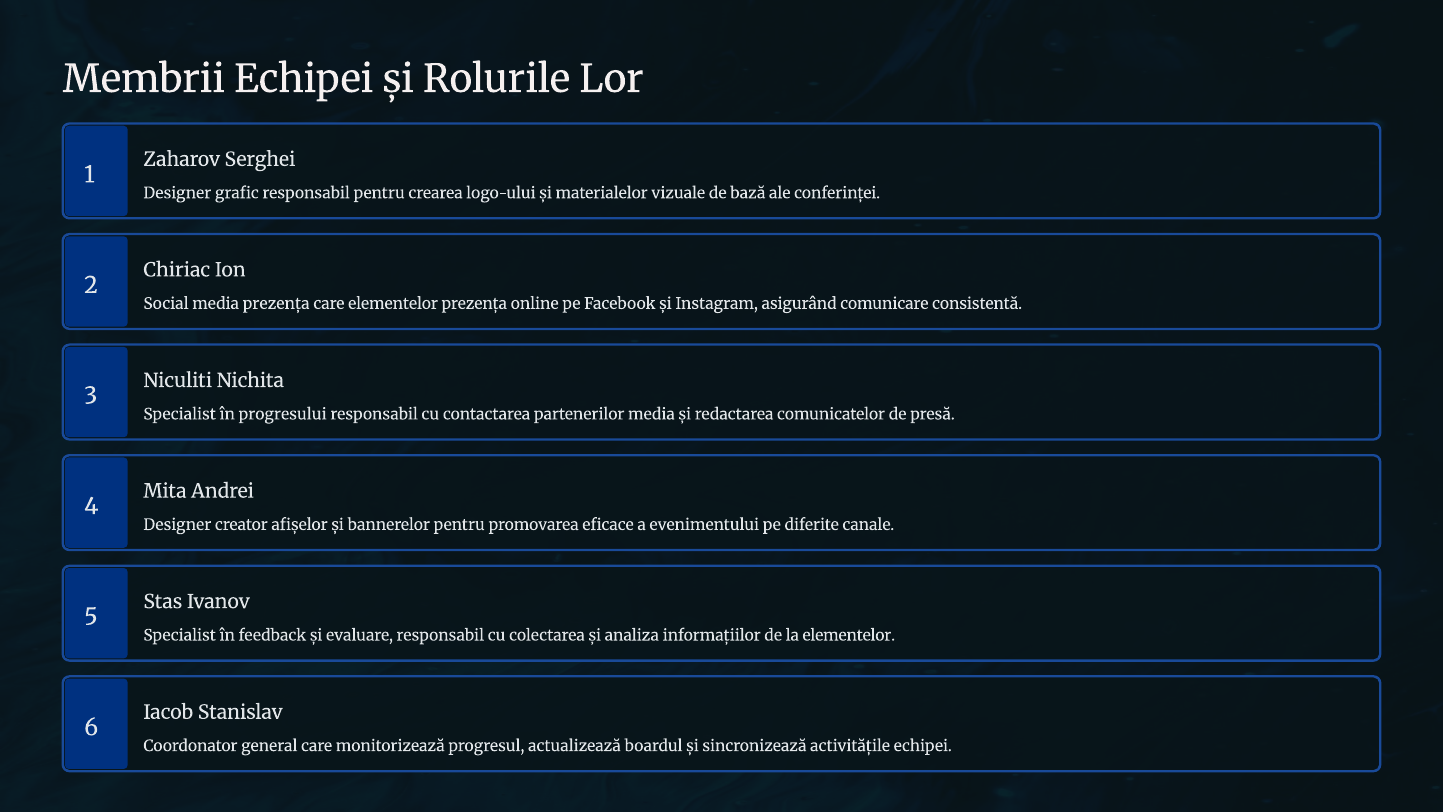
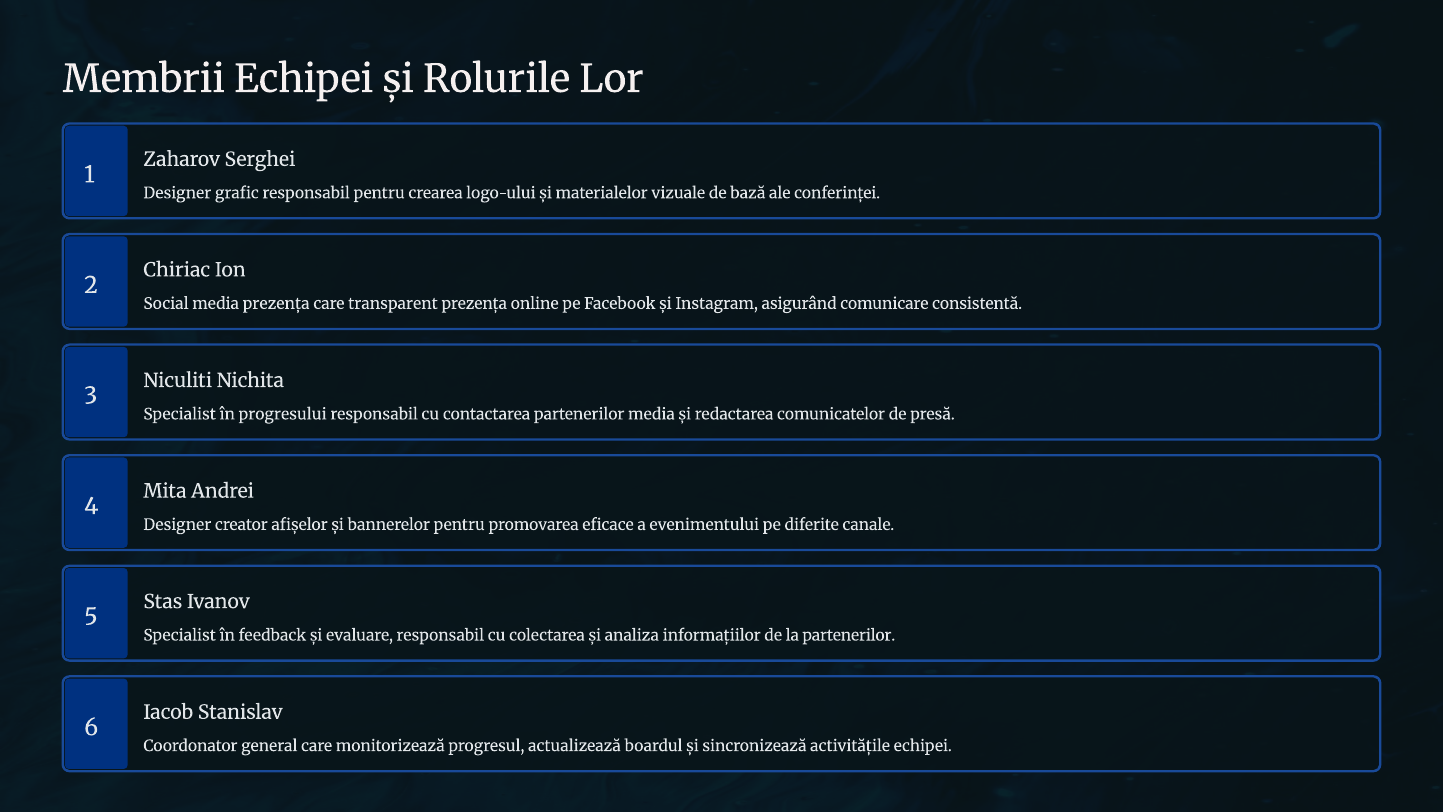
care elementelor: elementelor -> transparent
la elementelor: elementelor -> partenerilor
